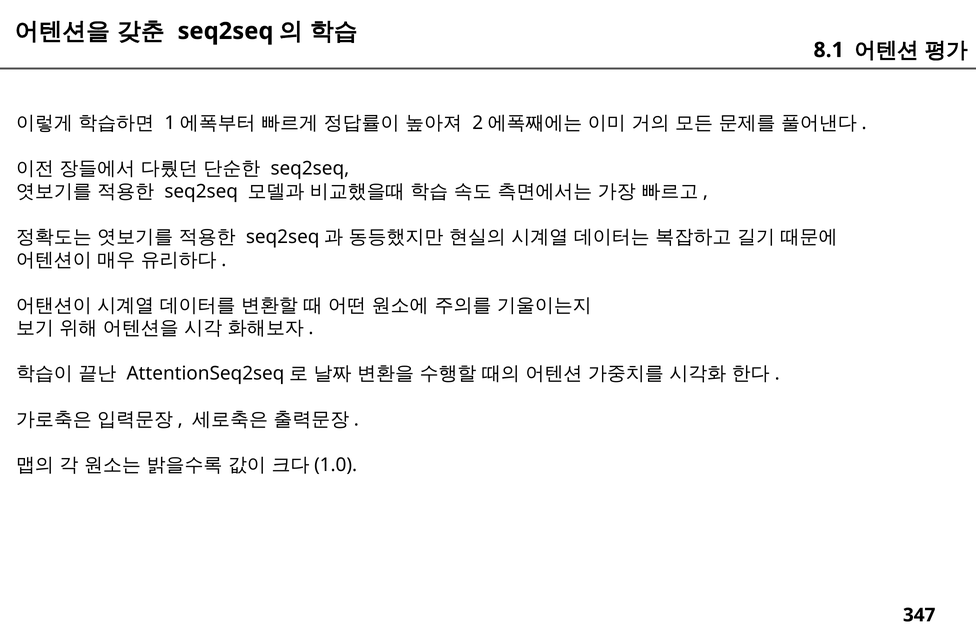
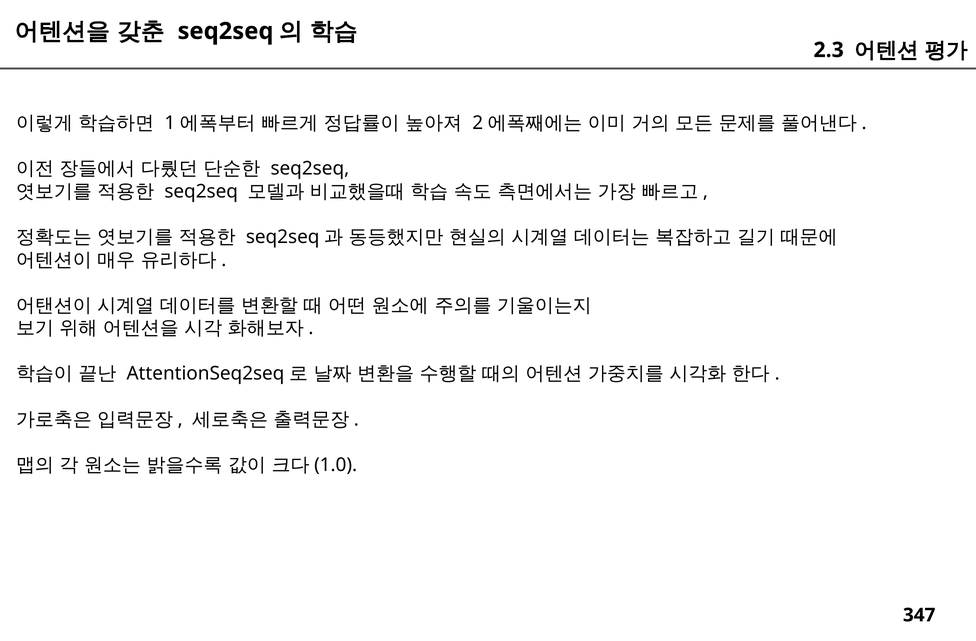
8.1: 8.1 -> 2.3
